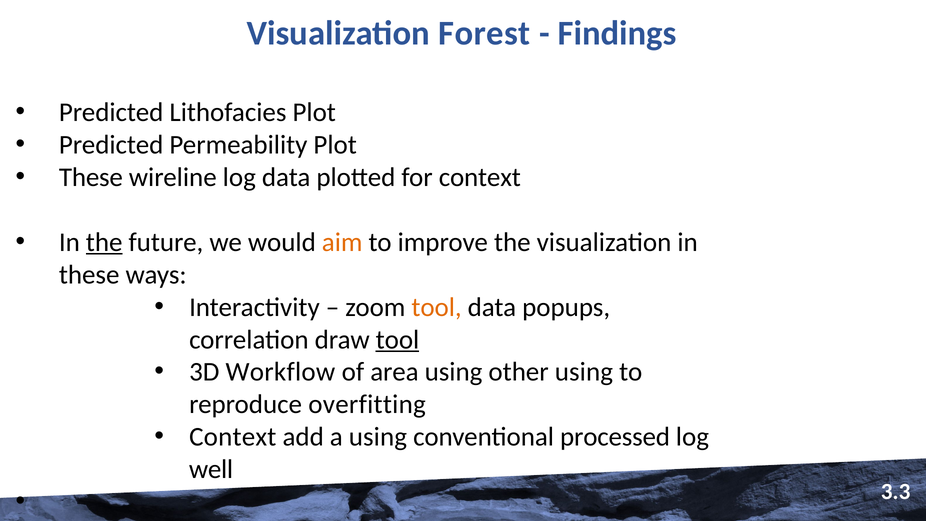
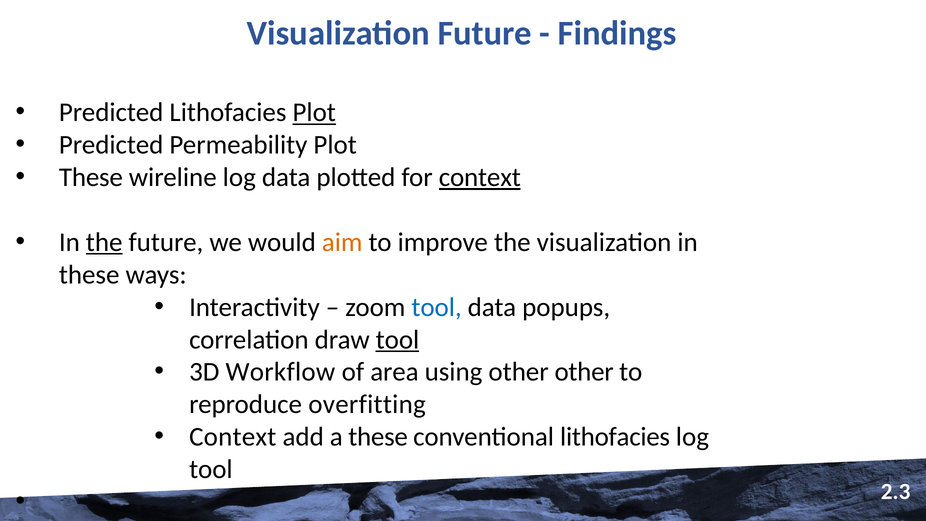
Visualization Forest: Forest -> Future
Plot at (314, 113) underline: none -> present
context at (480, 177) underline: none -> present
tool at (437, 307) colour: orange -> blue
other using: using -> other
a using: using -> these
conventional processed: processed -> lithofacies
well at (211, 469): well -> tool
3.3: 3.3 -> 2.3
